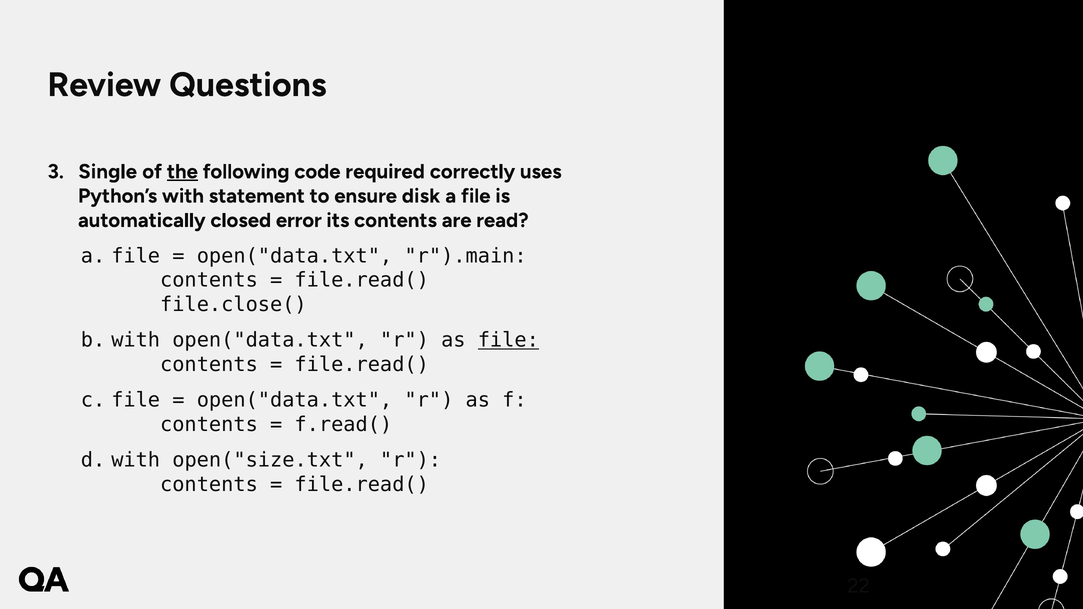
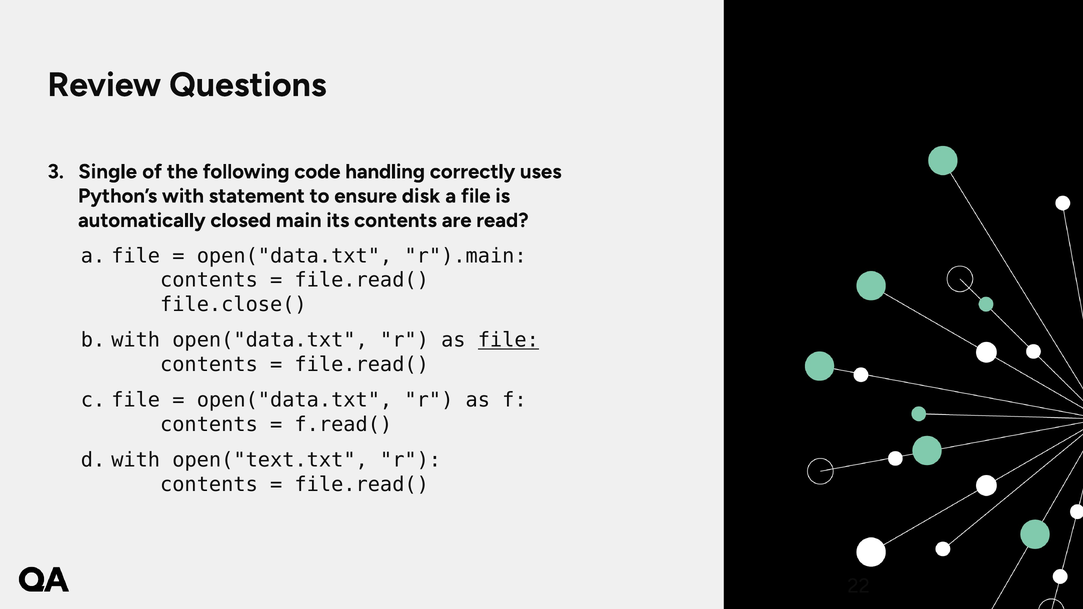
the underline: present -> none
required: required -> handling
error: error -> main
open("size.txt: open("size.txt -> open("text.txt
